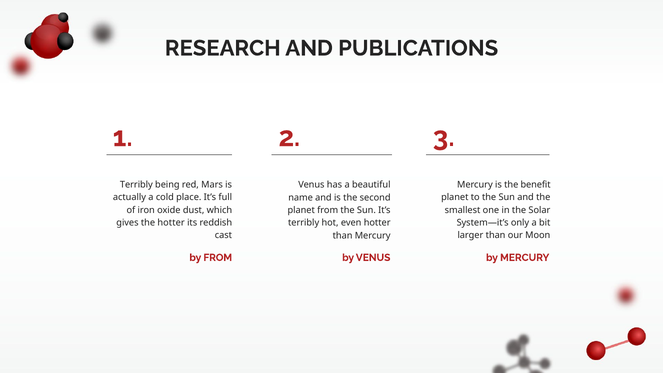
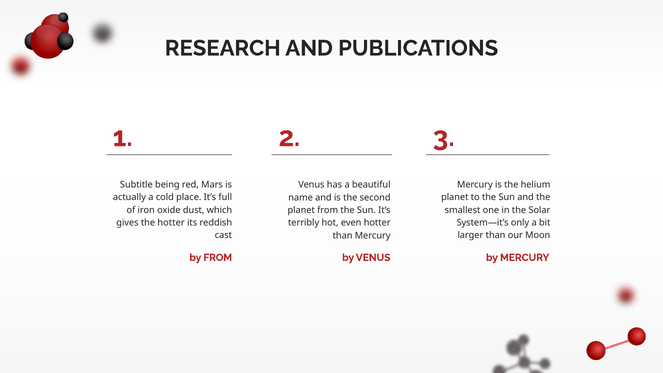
Terribly at (136, 185): Terribly -> Subtitle
benefit: benefit -> helium
